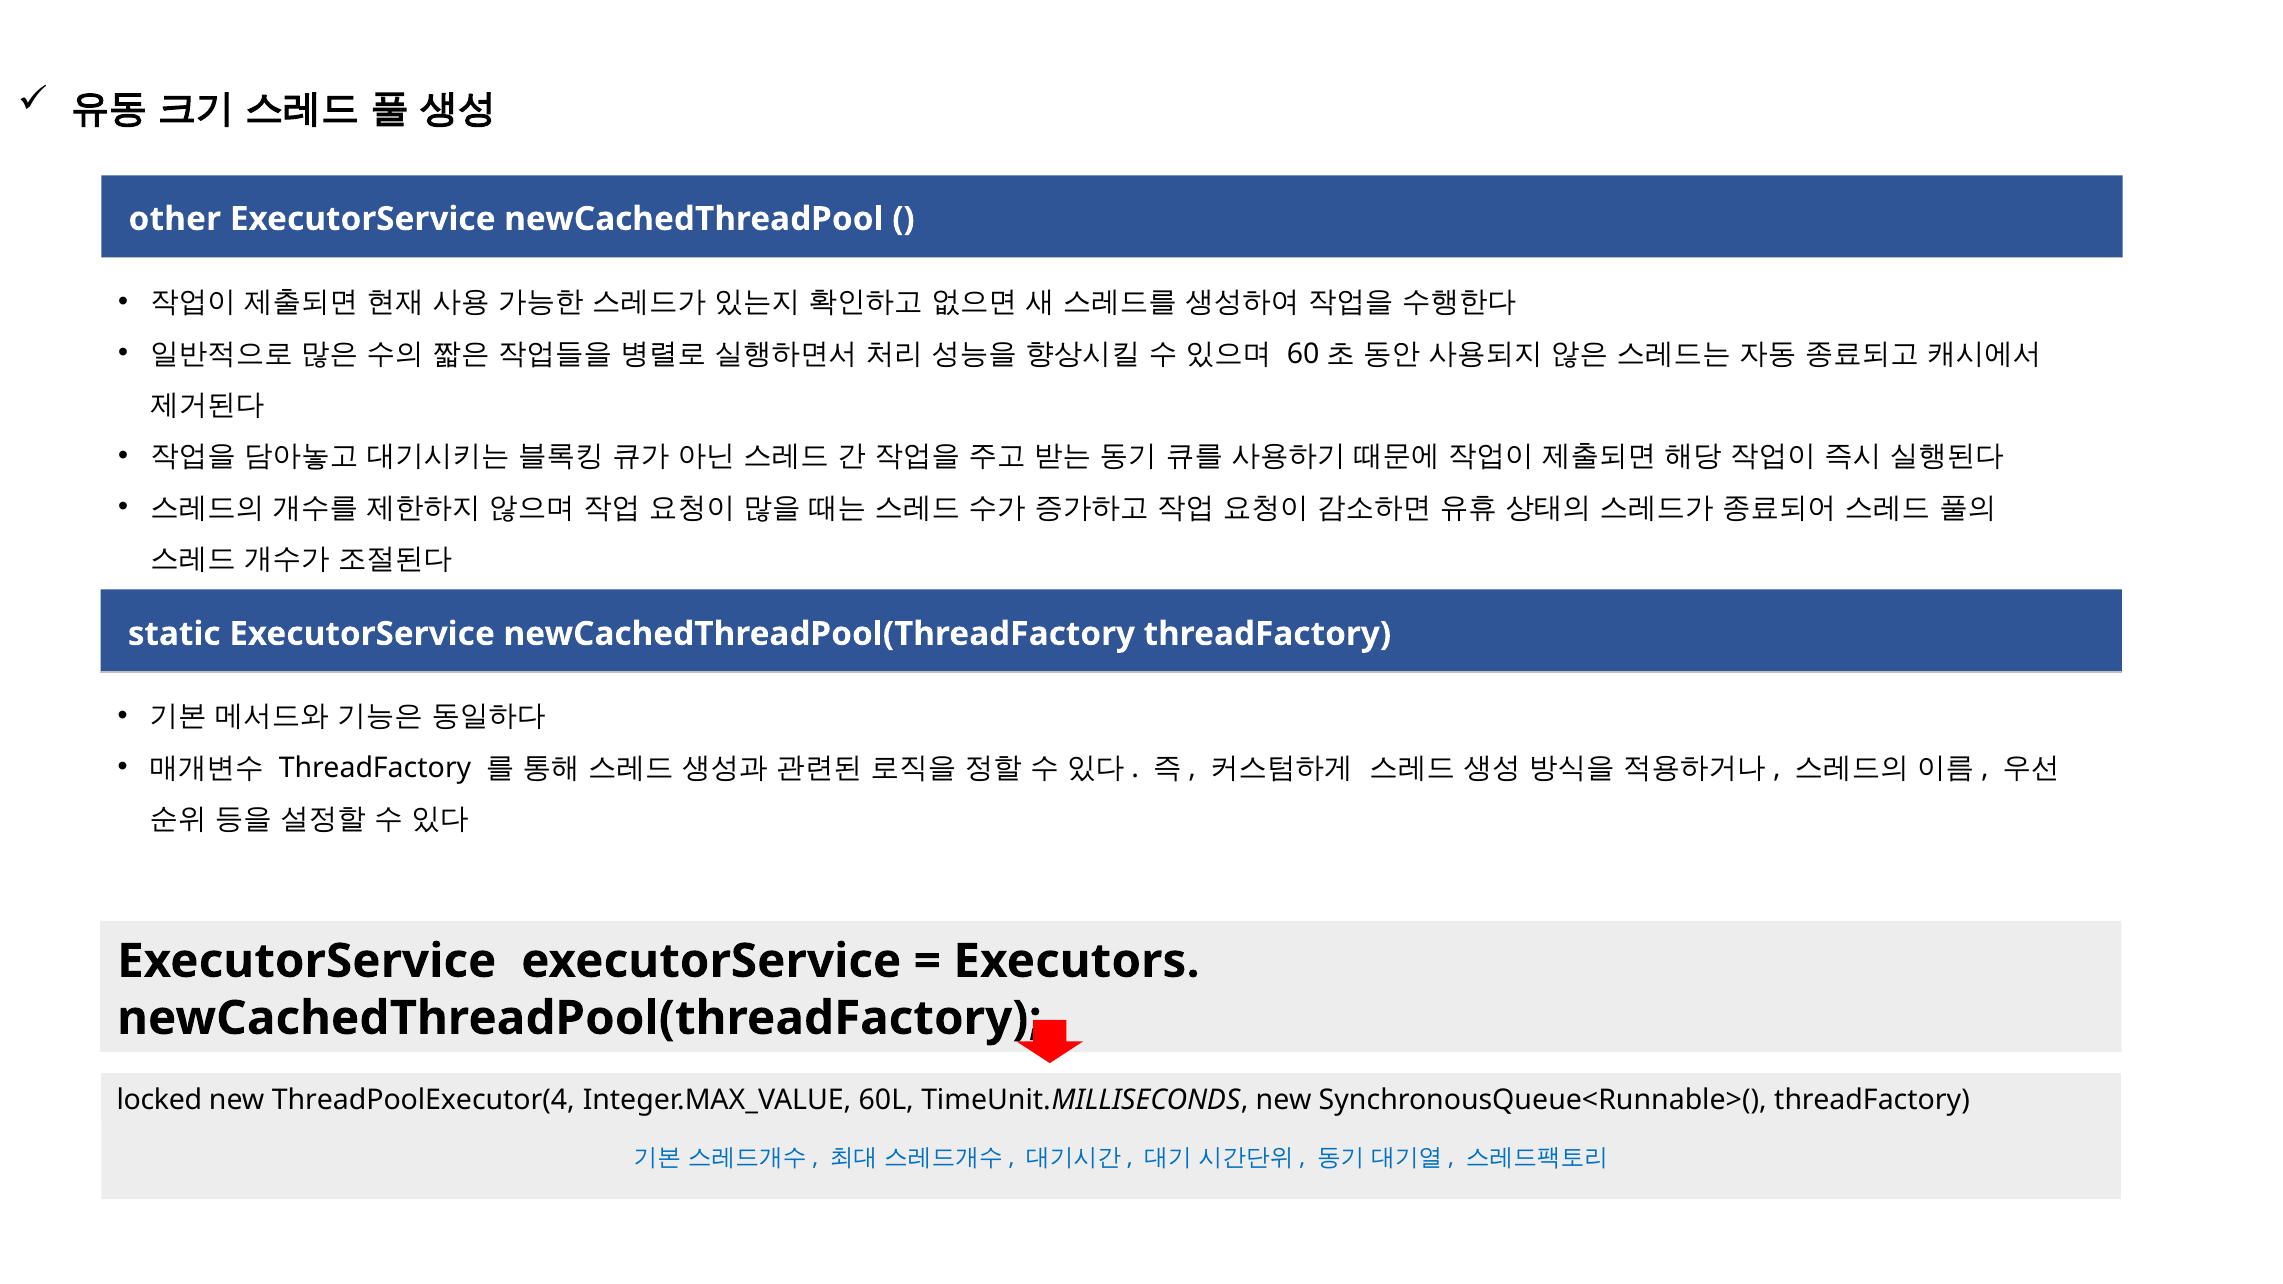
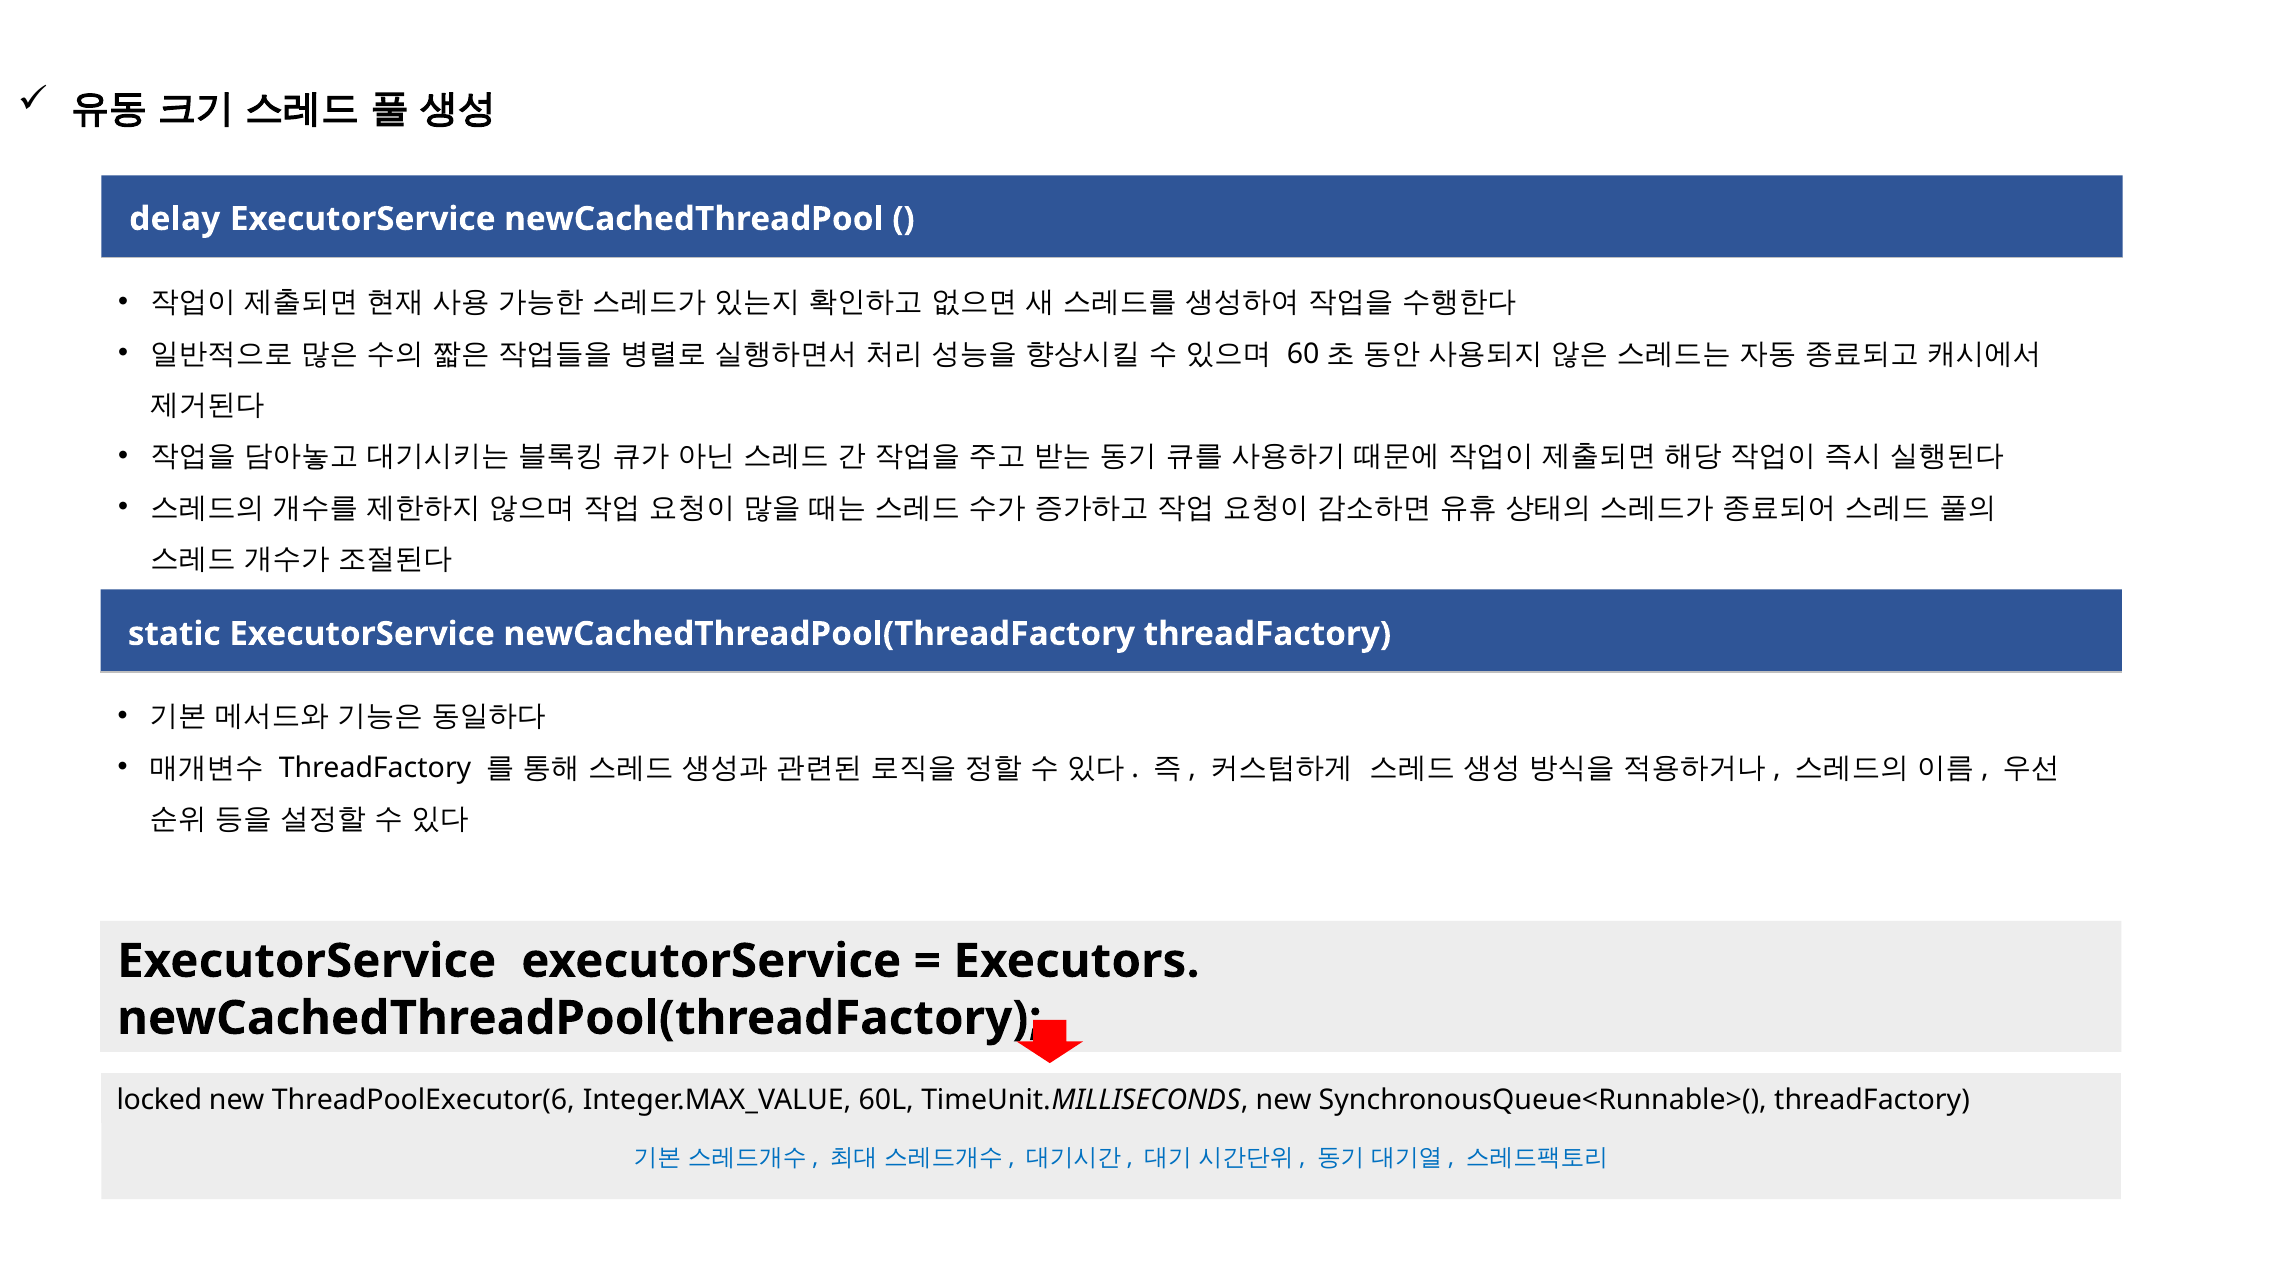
other: other -> delay
ThreadPoolExecutor(4: ThreadPoolExecutor(4 -> ThreadPoolExecutor(6
